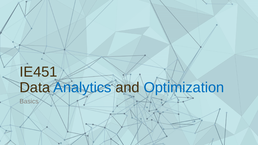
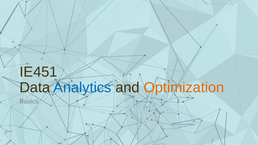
Optimization colour: blue -> orange
